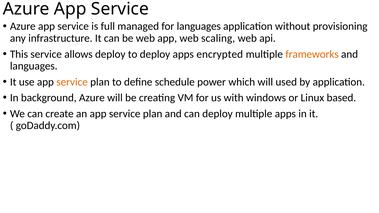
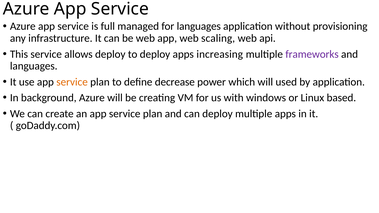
encrypted: encrypted -> increasing
frameworks colour: orange -> purple
schedule: schedule -> decrease
